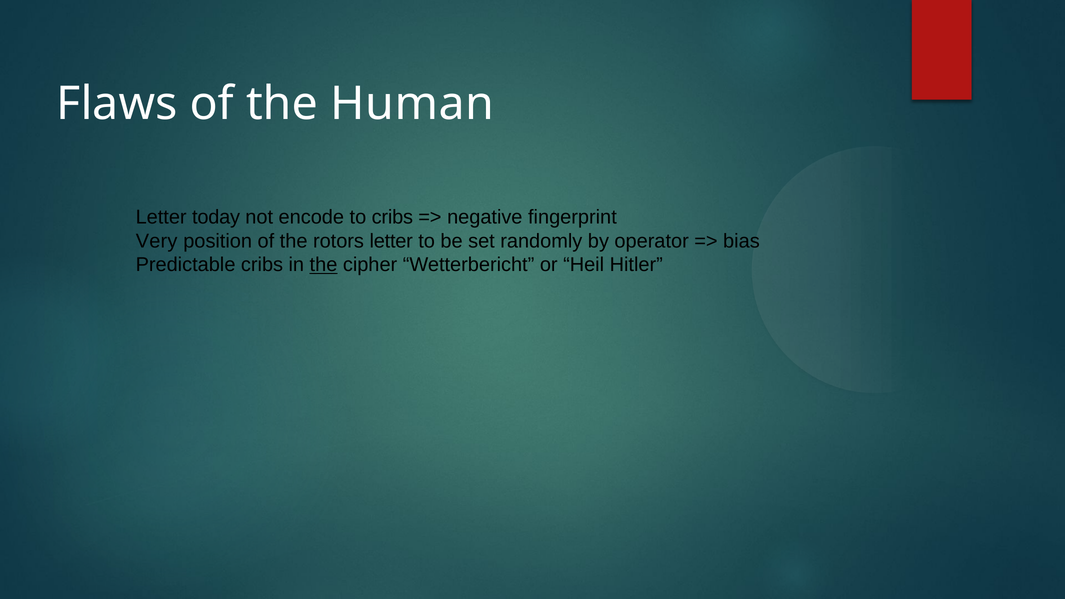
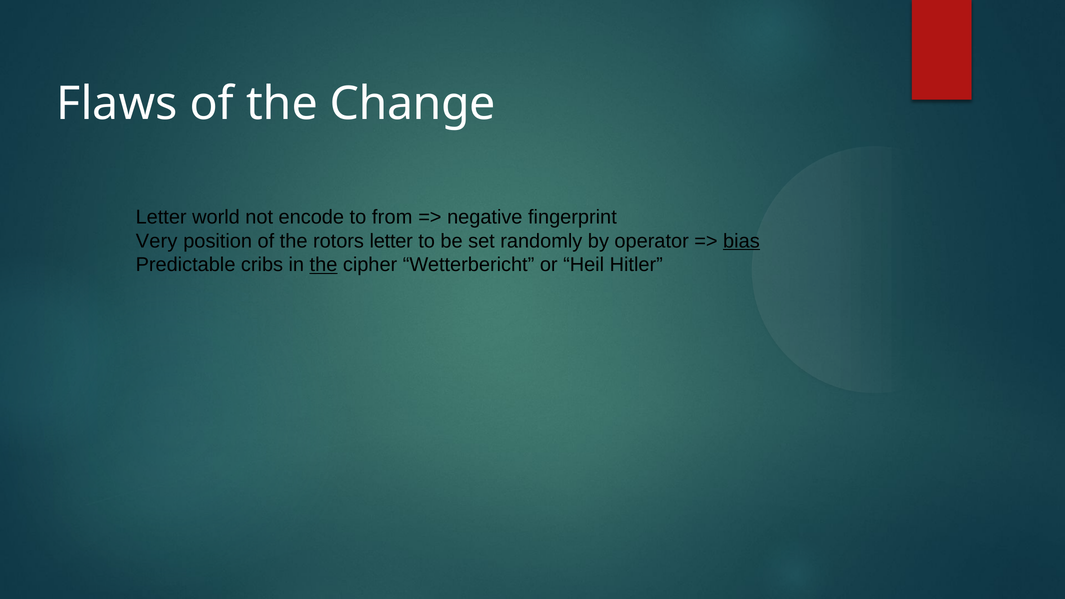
Human: Human -> Change
today: today -> world
to cribs: cribs -> from
bias underline: none -> present
